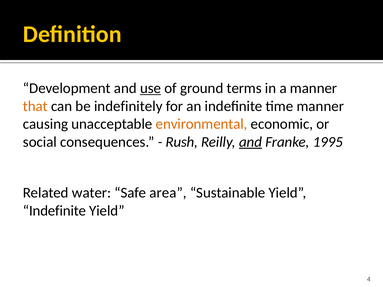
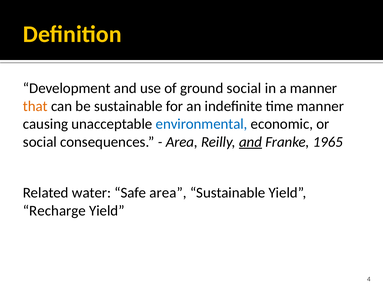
use underline: present -> none
ground terms: terms -> social
be indefinitely: indefinitely -> sustainable
environmental colour: orange -> blue
Rush at (182, 142): Rush -> Area
1995: 1995 -> 1965
Indefinite at (55, 211): Indefinite -> Recharge
